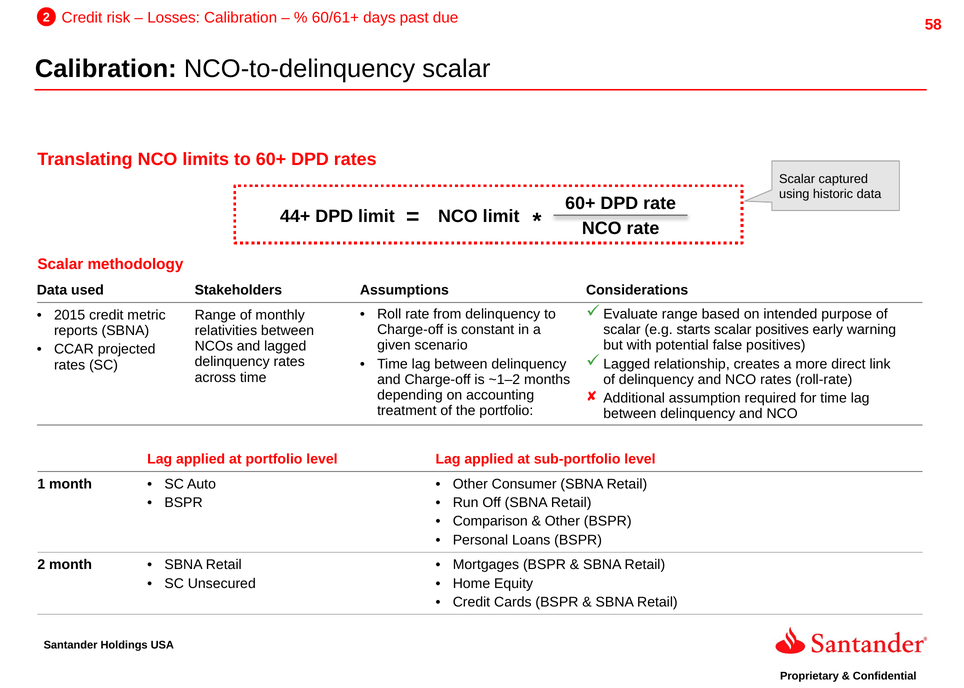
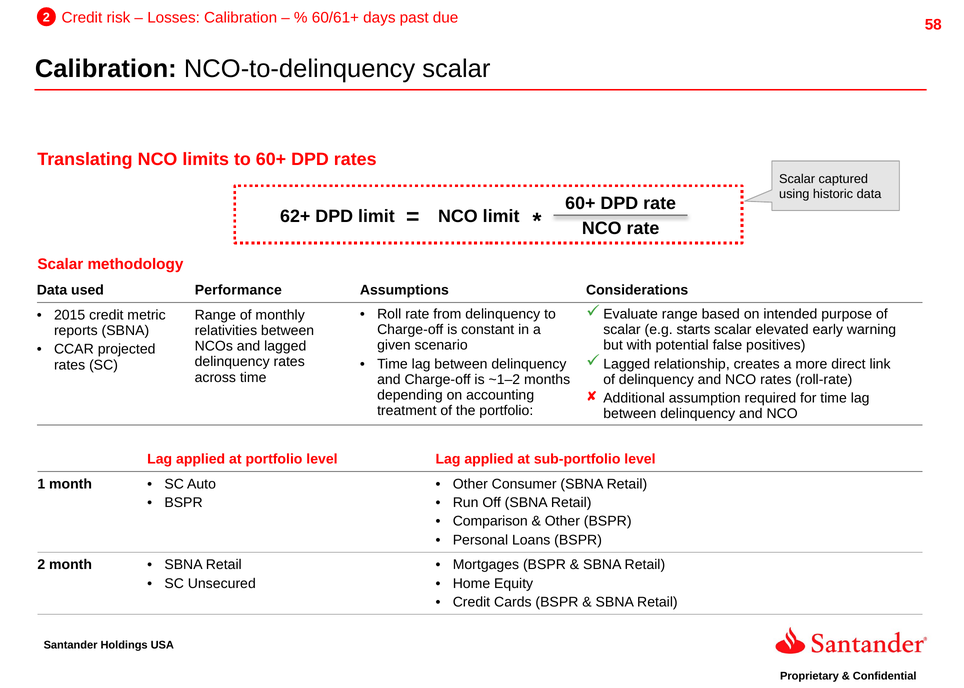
44+: 44+ -> 62+
Stakeholders: Stakeholders -> Performance
scalar positives: positives -> elevated
